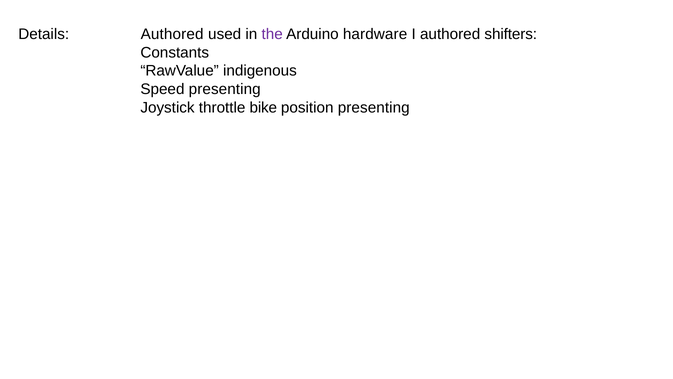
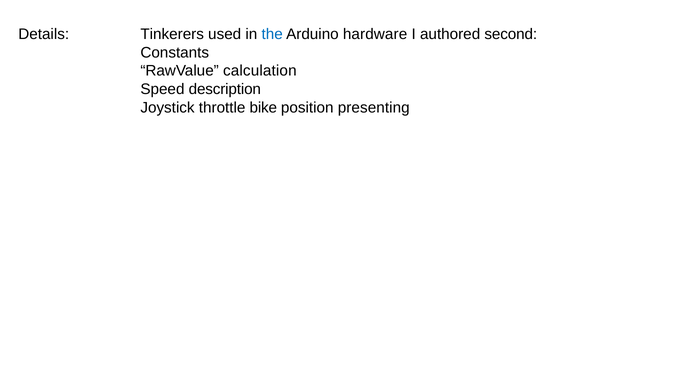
Details Authored: Authored -> Tinkerers
the colour: purple -> blue
shifters: shifters -> second
indigenous: indigenous -> calculation
Speed presenting: presenting -> description
